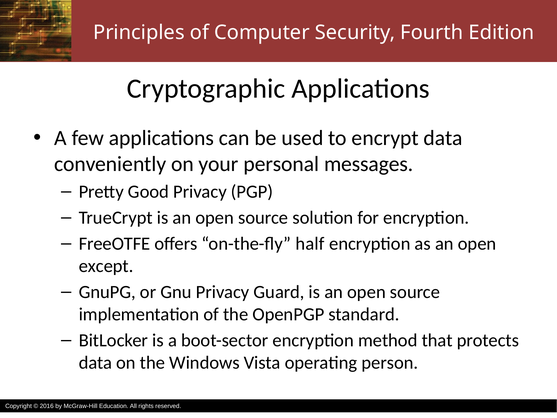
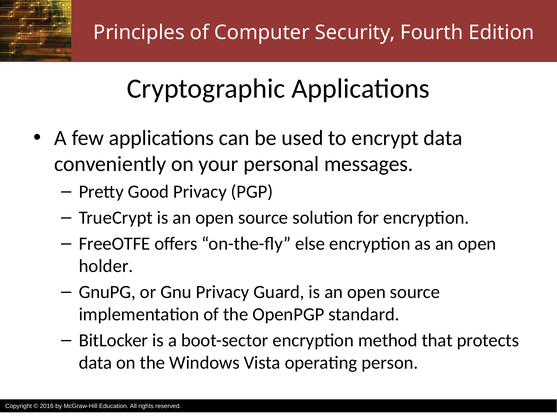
half: half -> else
except: except -> holder
